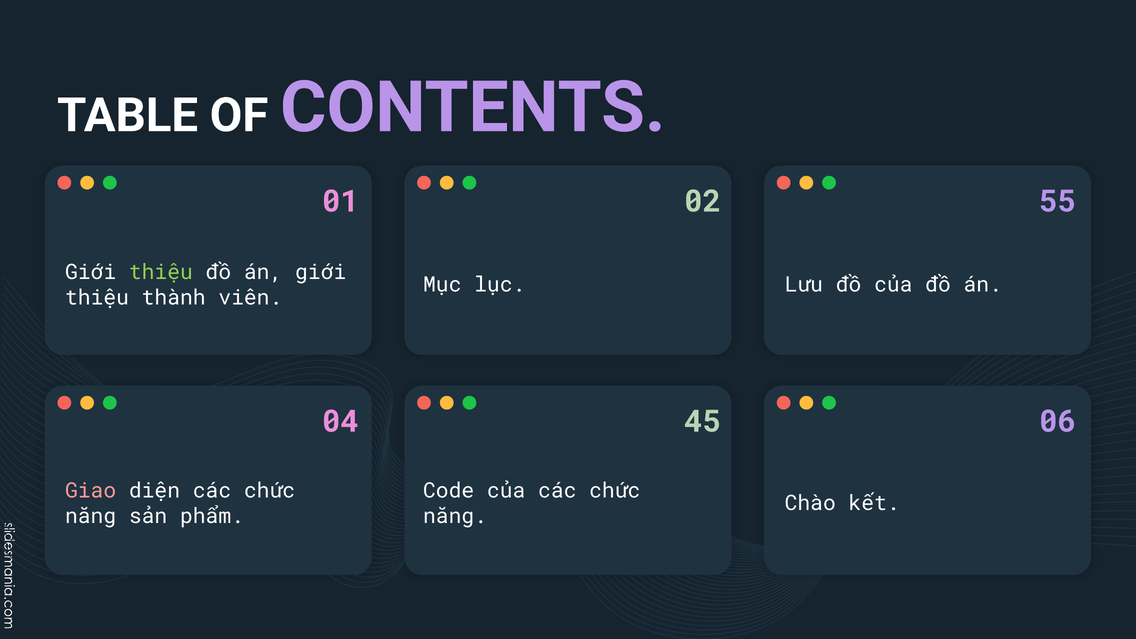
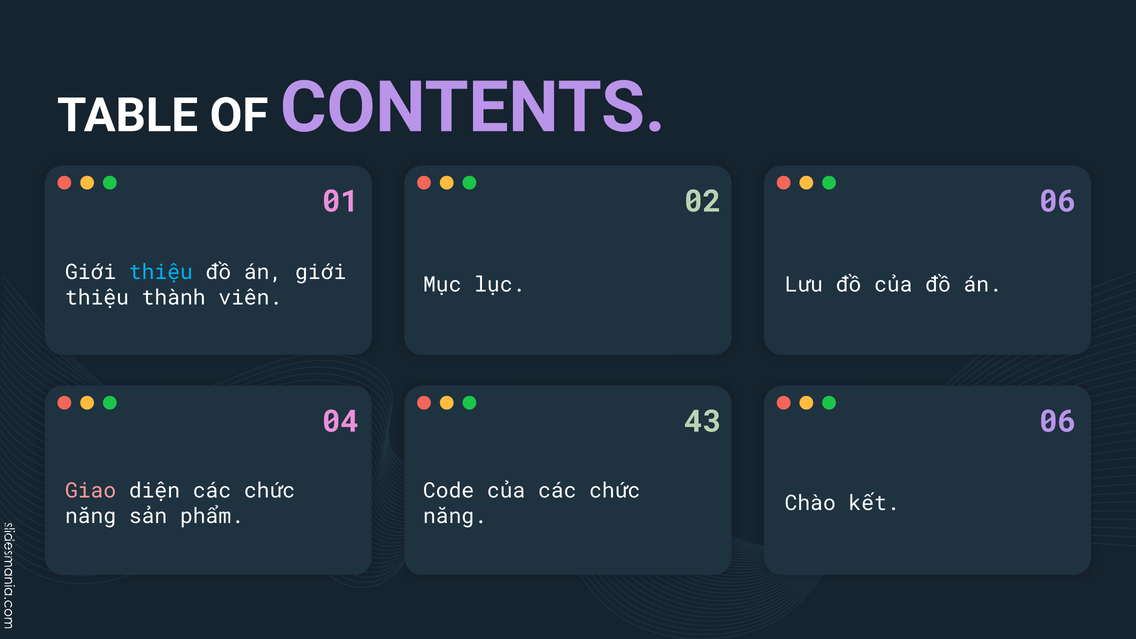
02 55: 55 -> 06
thiệu at (161, 272) colour: light green -> light blue
45: 45 -> 43
